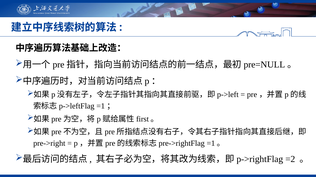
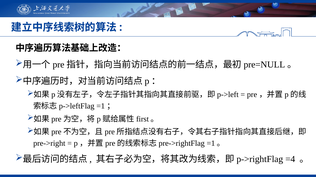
=2: =2 -> =4
